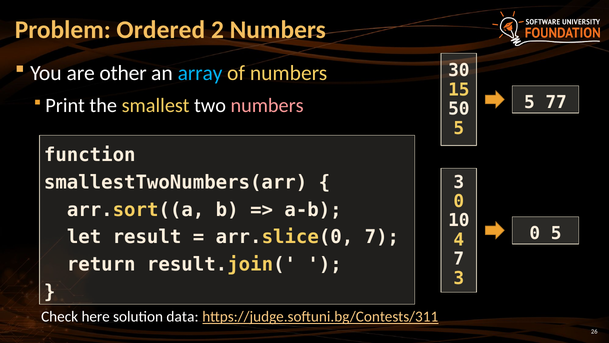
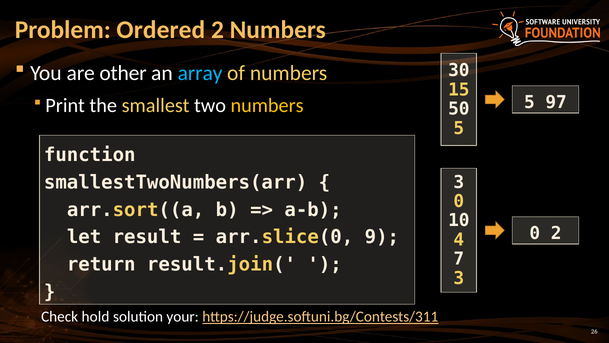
77: 77 -> 97
numbers at (267, 106) colour: pink -> yellow
0 5: 5 -> 2
arr.slice(0 7: 7 -> 9
here: here -> hold
data: data -> your
